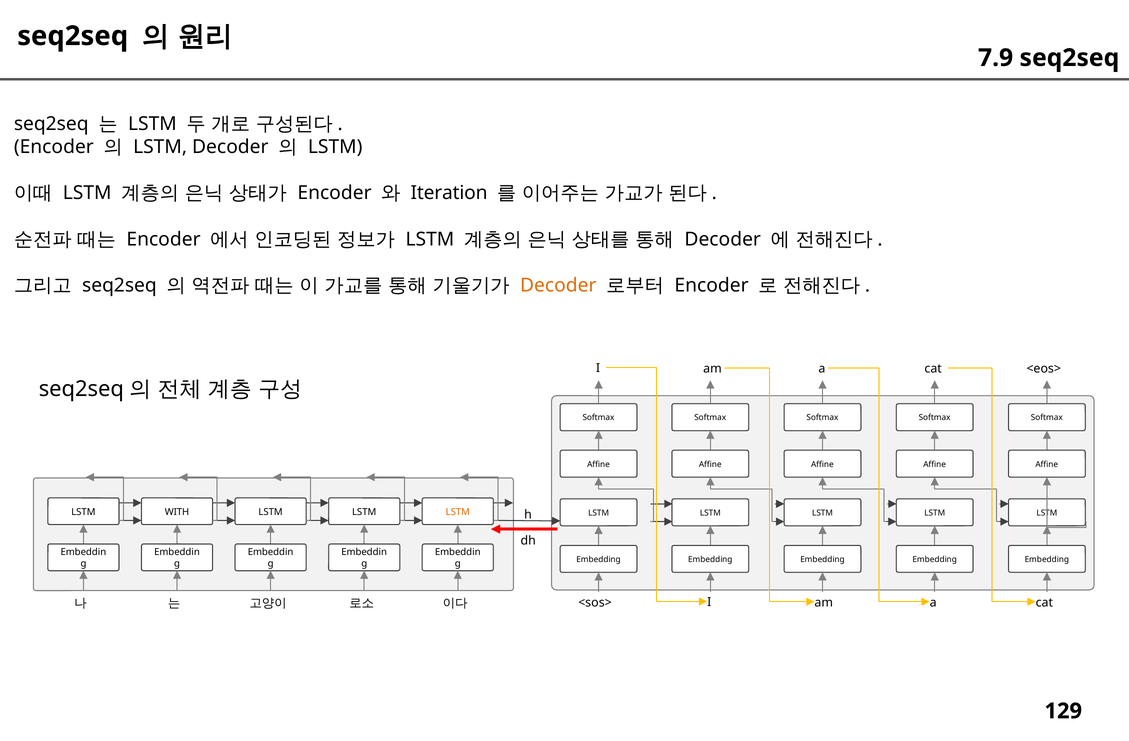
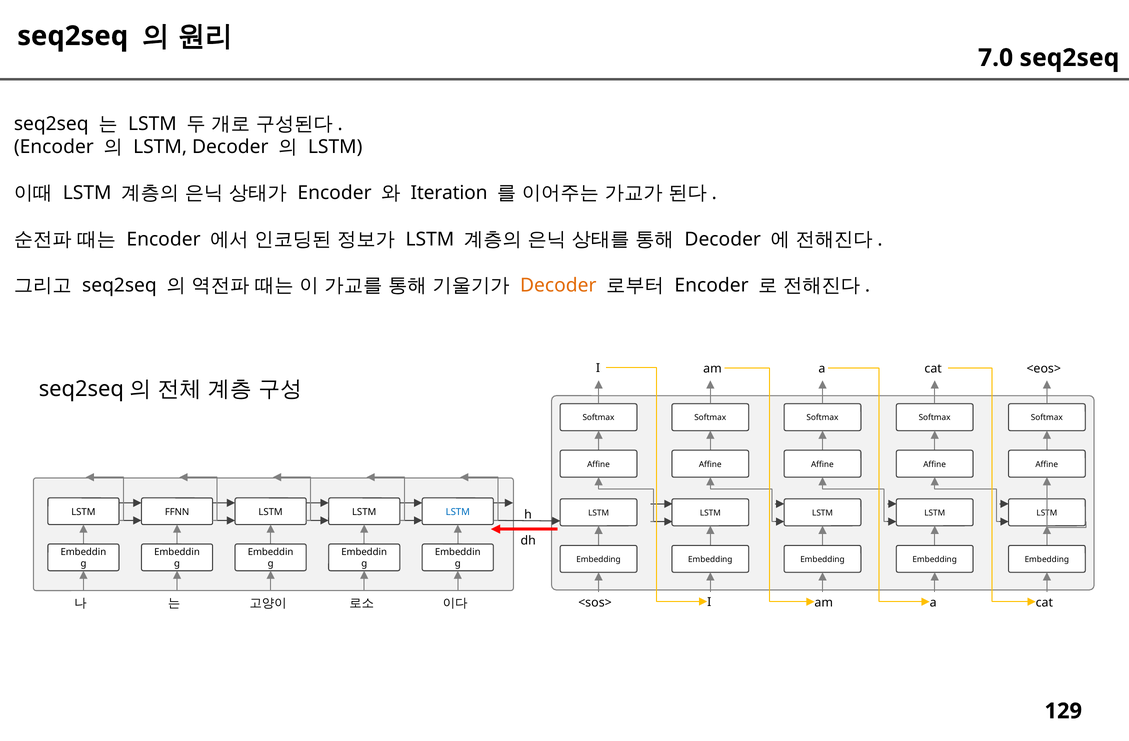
7.9: 7.9 -> 7.0
WITH: WITH -> FFNN
LSTM at (458, 512) colour: orange -> blue
